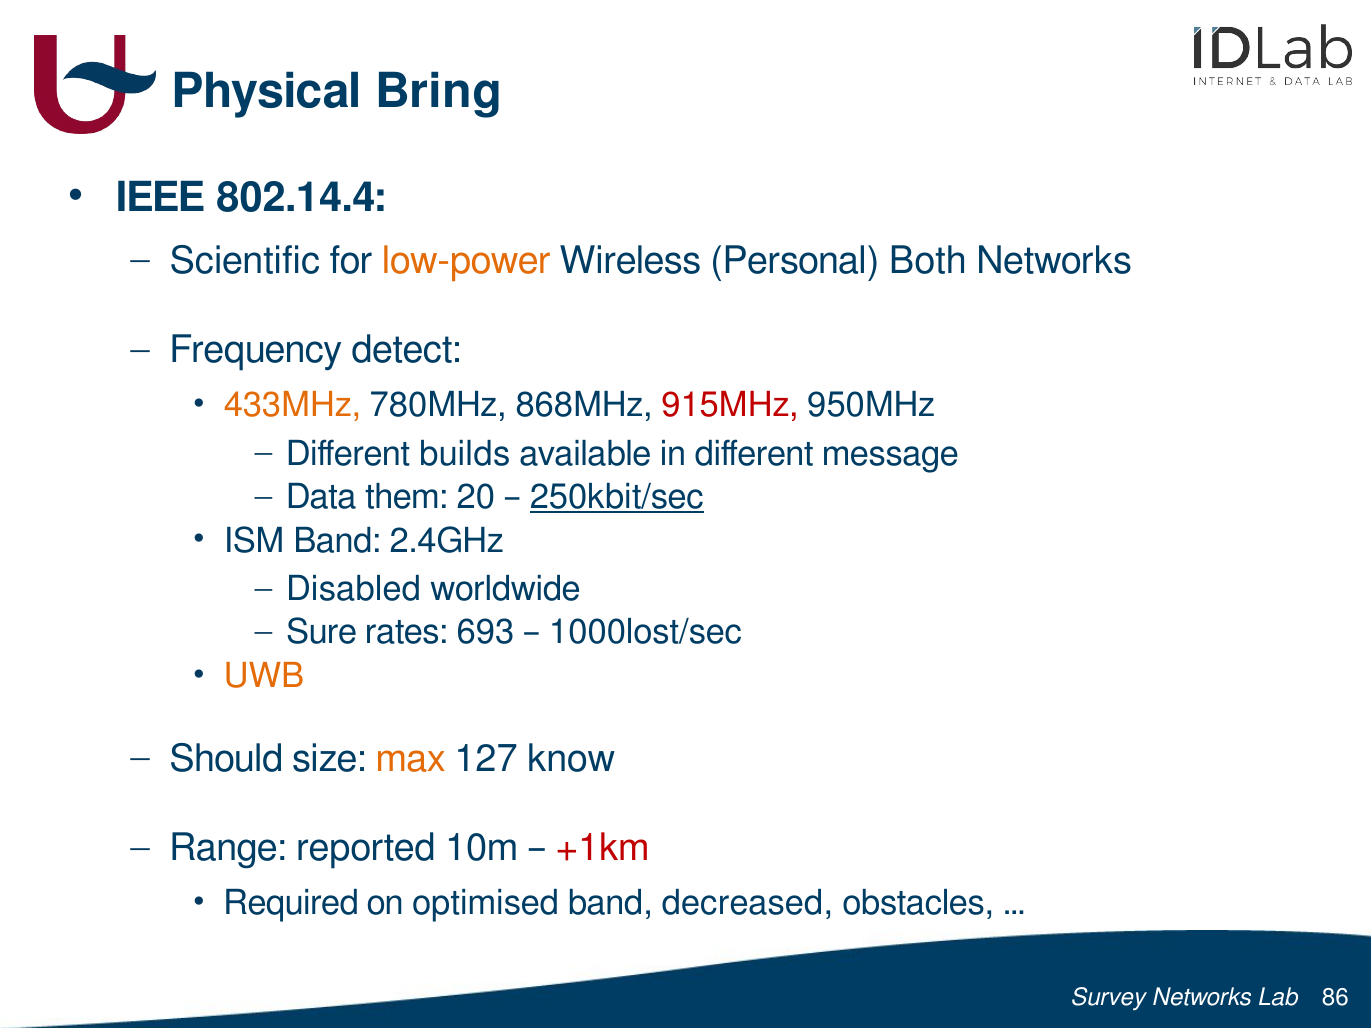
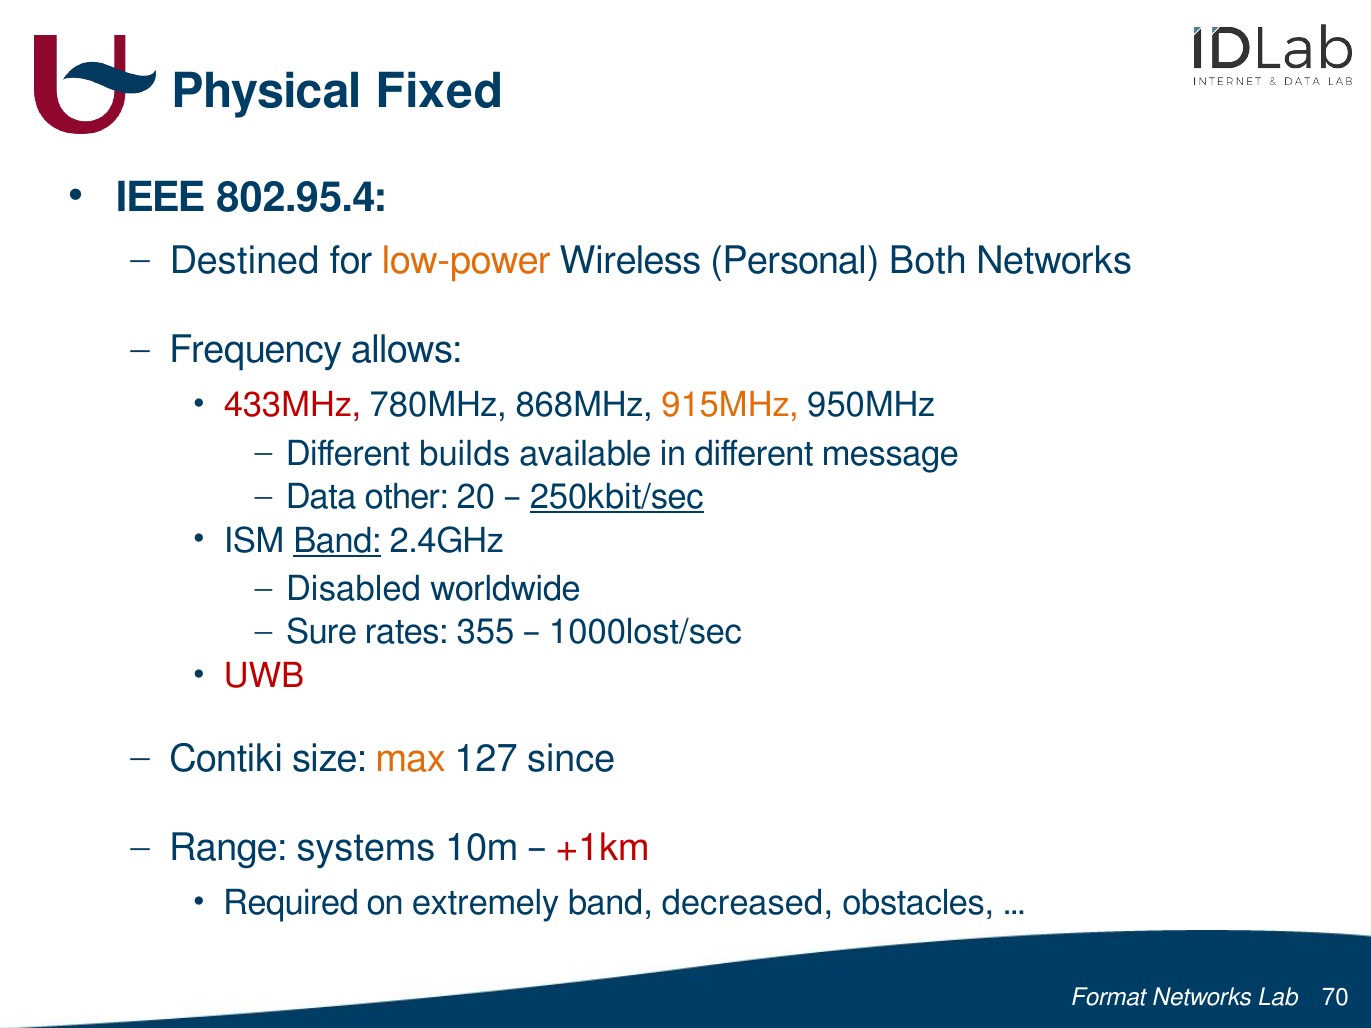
Bring: Bring -> Fixed
802.14.4: 802.14.4 -> 802.95.4
Scientific: Scientific -> Destined
detect: detect -> allows
433MHz colour: orange -> red
915MHz colour: red -> orange
them: them -> other
Band at (337, 541) underline: none -> present
693: 693 -> 355
UWB colour: orange -> red
Should: Should -> Contiki
know: know -> since
reported: reported -> systems
optimised: optimised -> extremely
Survey: Survey -> Format
86: 86 -> 70
